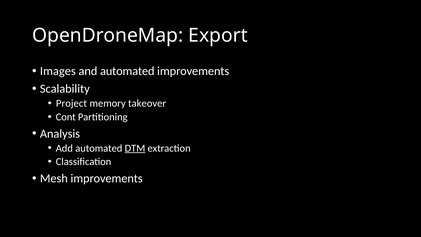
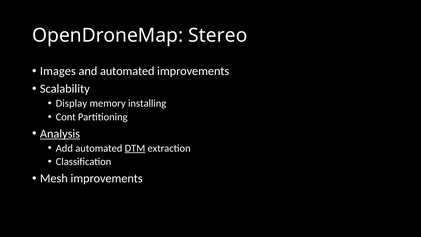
Export: Export -> Stereo
Project: Project -> Display
takeover: takeover -> installing
Analysis underline: none -> present
